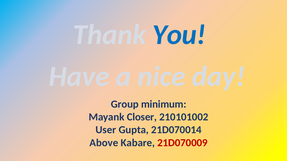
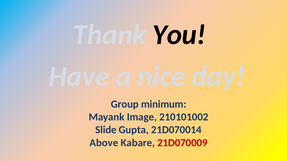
You colour: blue -> black
Closer: Closer -> Image
User: User -> Slide
